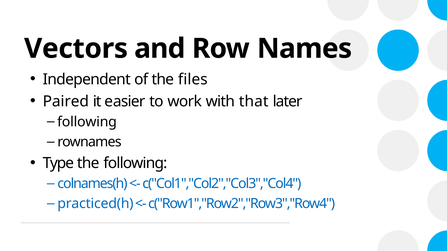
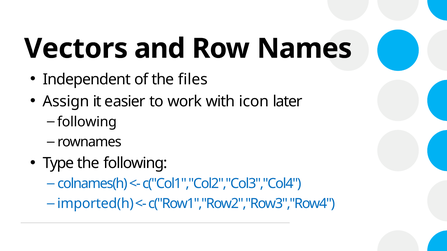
Paired: Paired -> Assign
that: that -> icon
practiced(h: practiced(h -> imported(h
